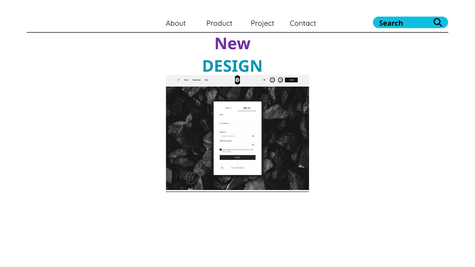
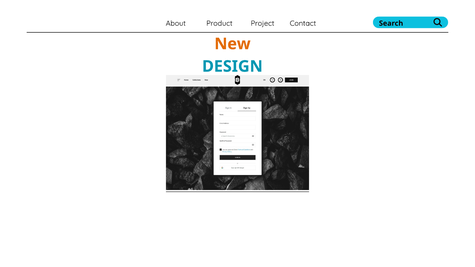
New colour: purple -> orange
